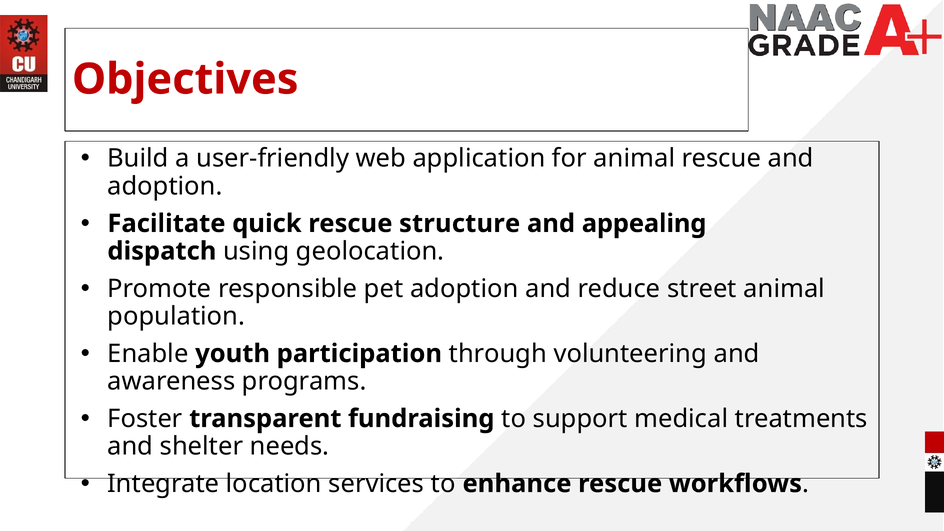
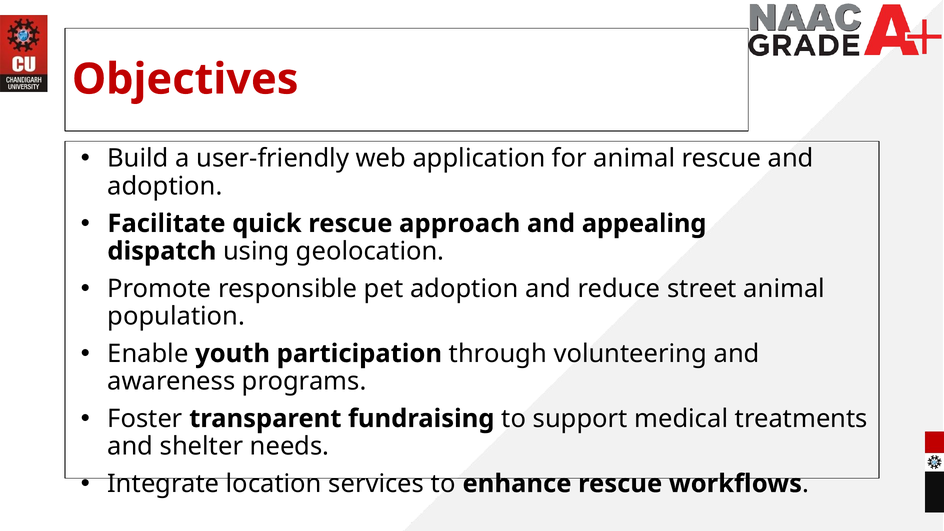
structure: structure -> approach
